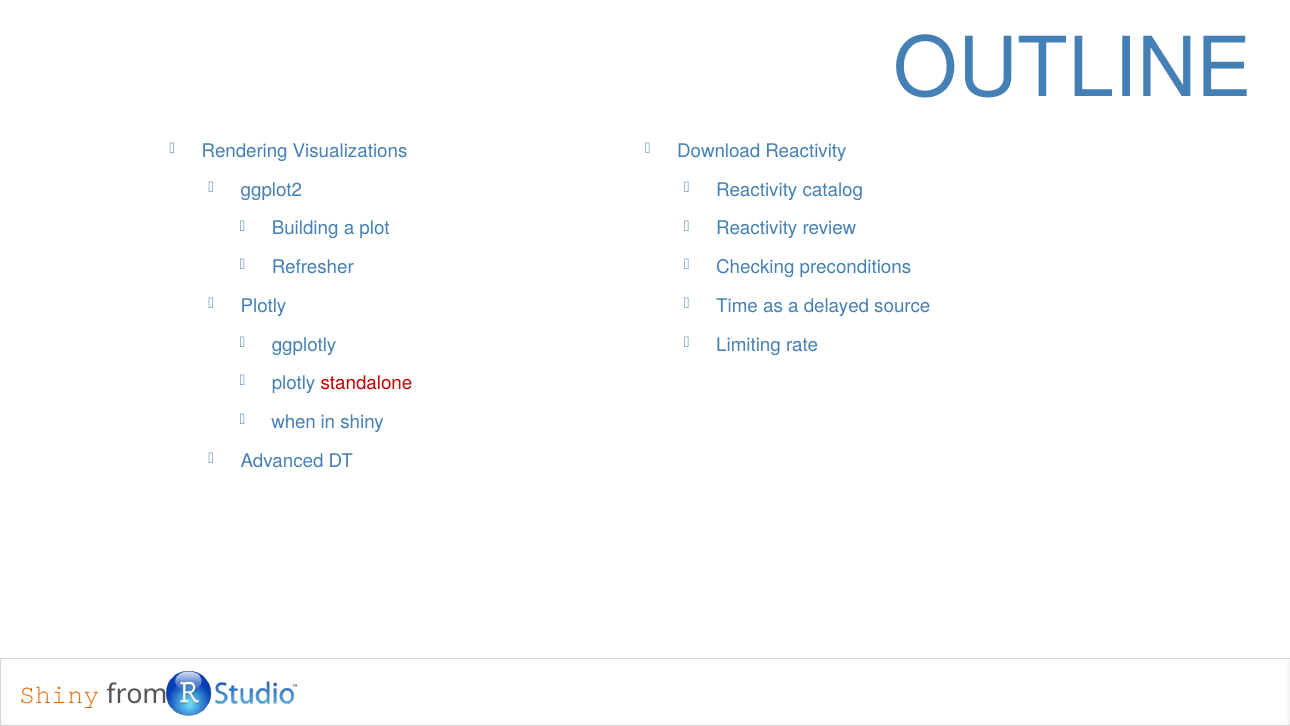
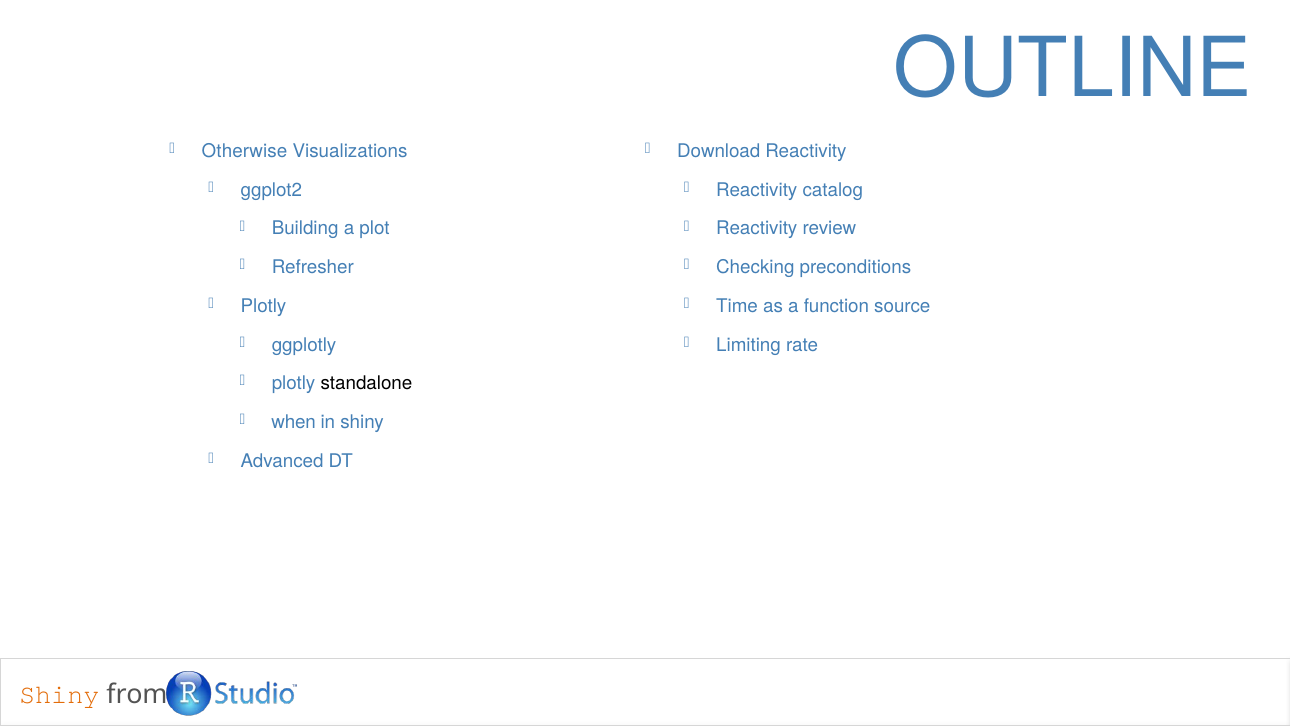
Rendering: Rendering -> Otherwise
delayed: delayed -> function
standalone colour: red -> black
